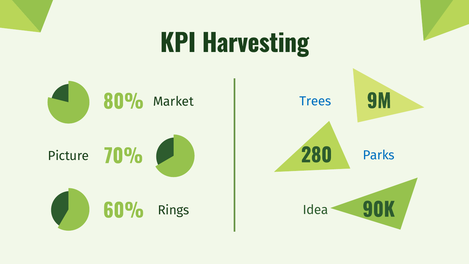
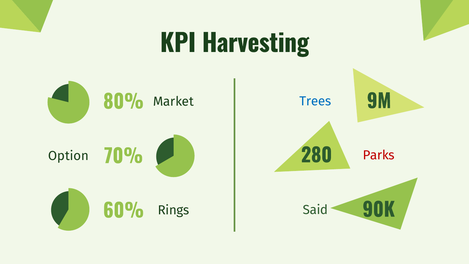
Parks colour: blue -> red
Picture: Picture -> Option
Idea: Idea -> Said
